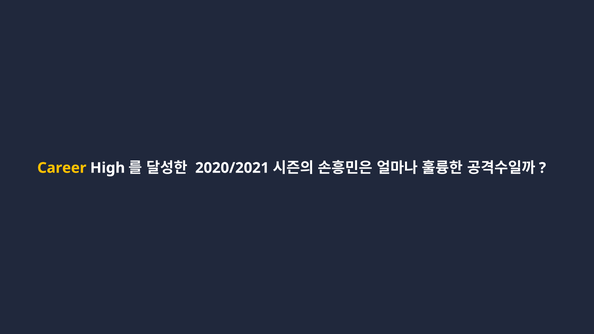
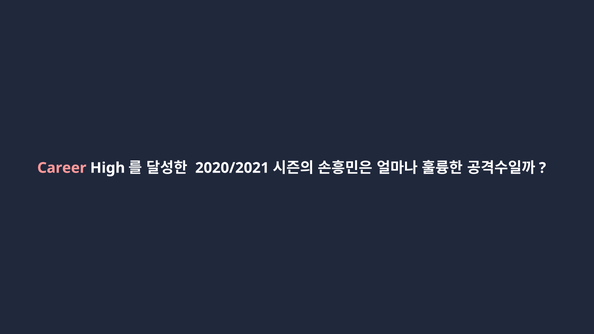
Career colour: yellow -> pink
